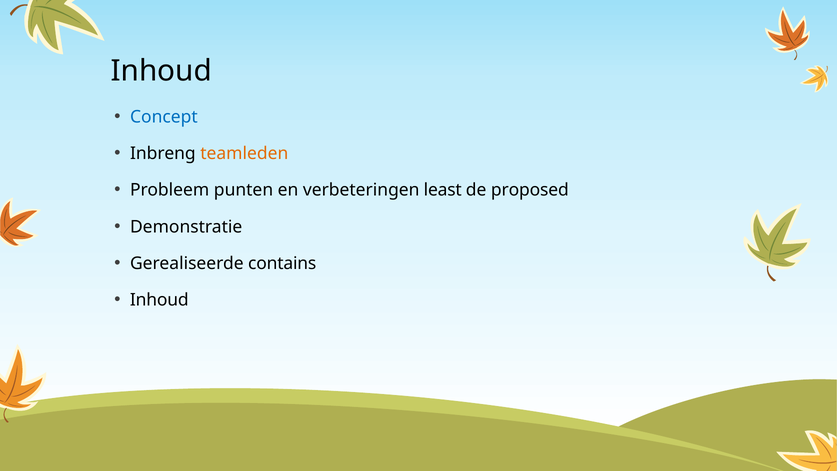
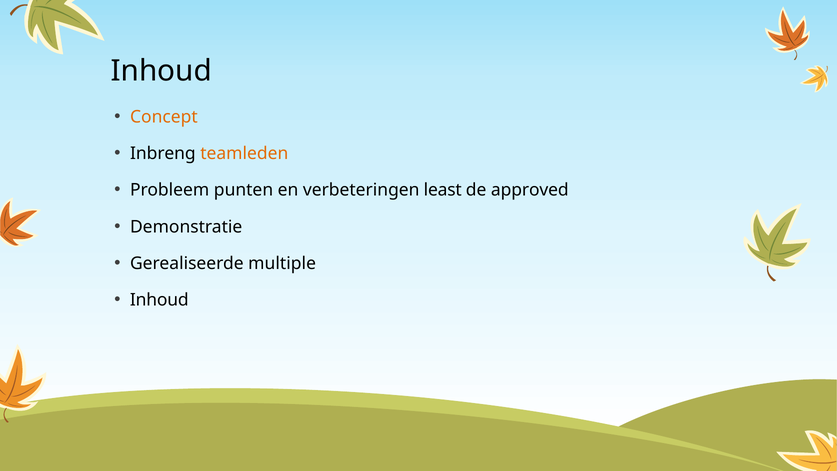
Concept colour: blue -> orange
proposed: proposed -> approved
contains: contains -> multiple
